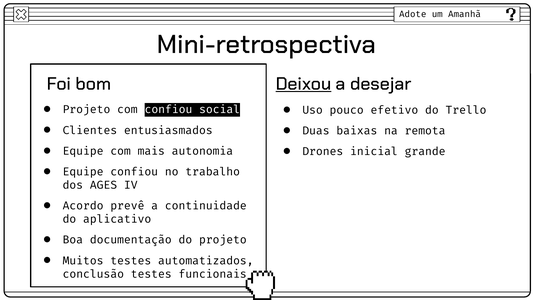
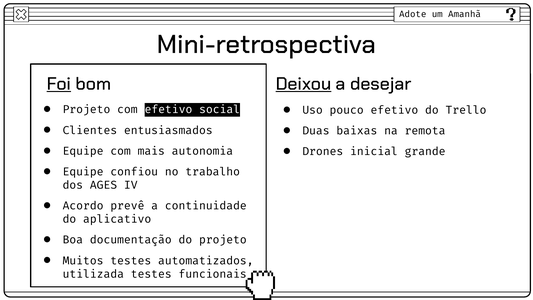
Foi underline: none -> present
com confiou: confiou -> efetivo
conclusão: conclusão -> utilizada
